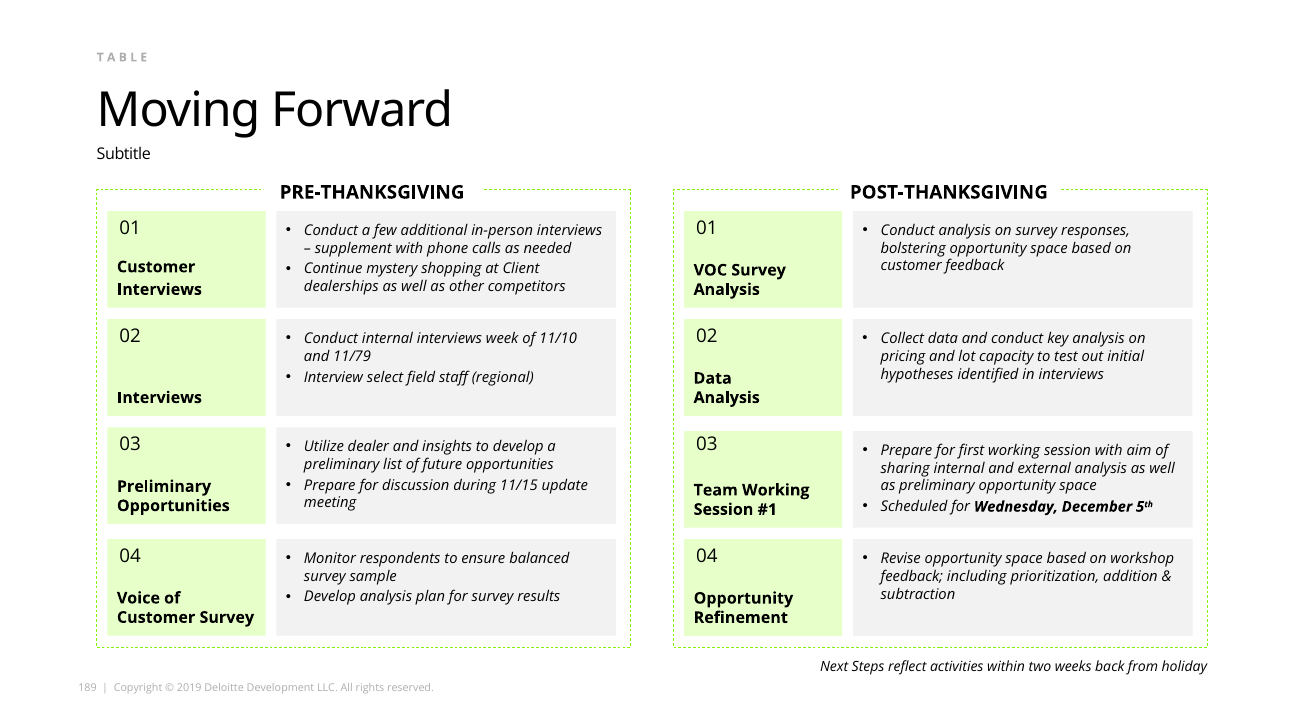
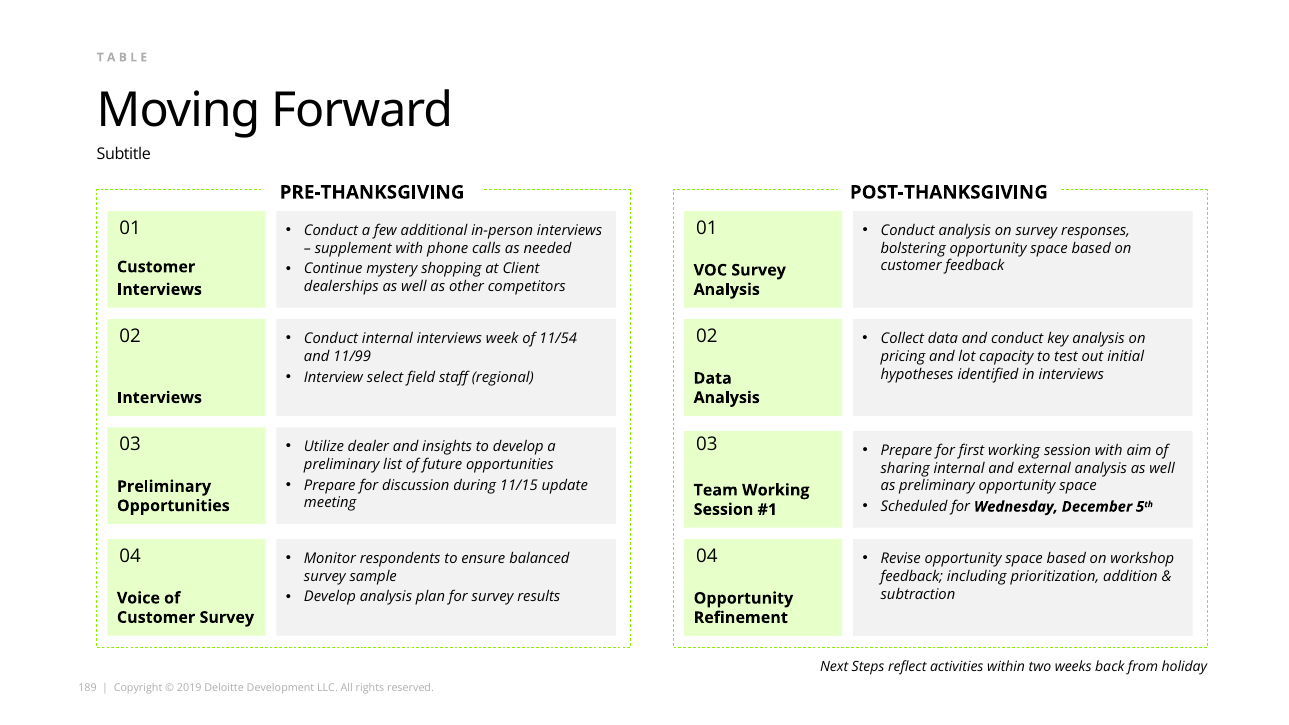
11/10: 11/10 -> 11/54
11/79: 11/79 -> 11/99
